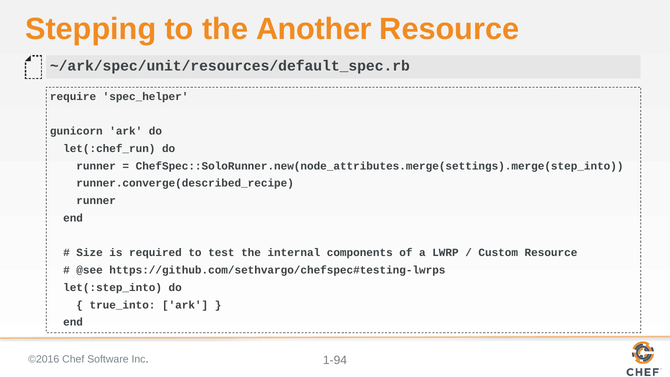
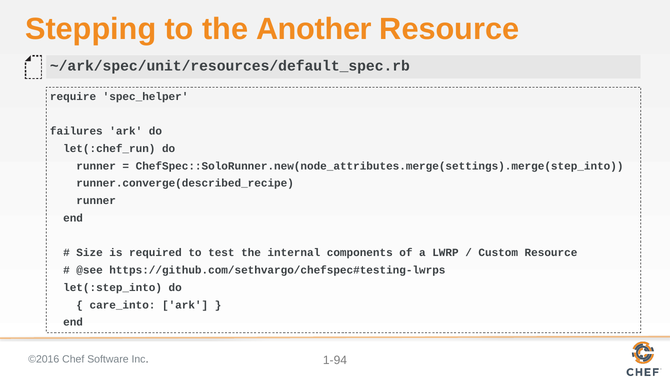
gunicorn: gunicorn -> failures
true_into: true_into -> care_into
